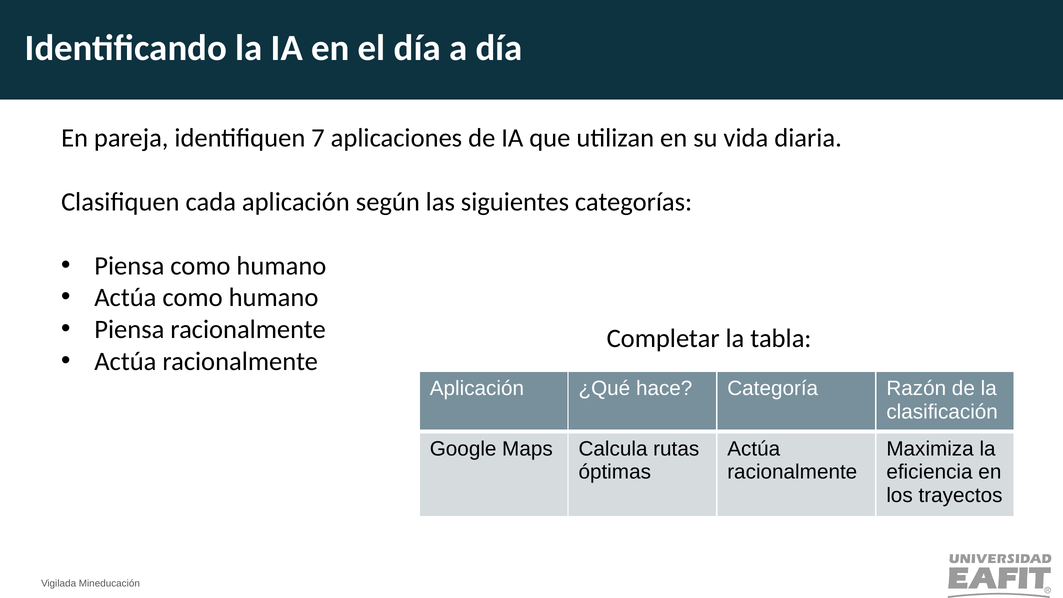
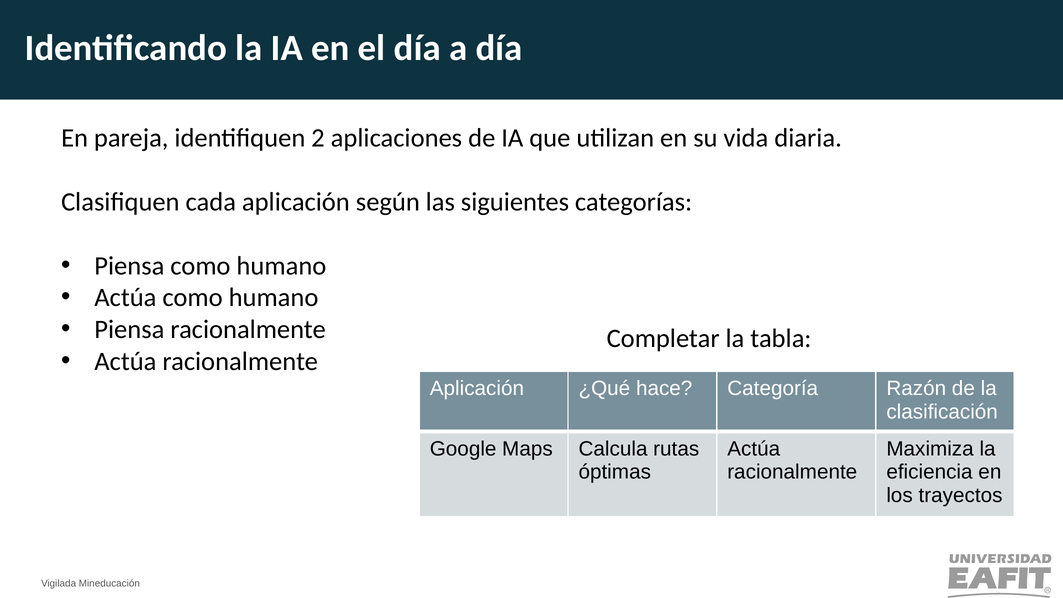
7: 7 -> 2
